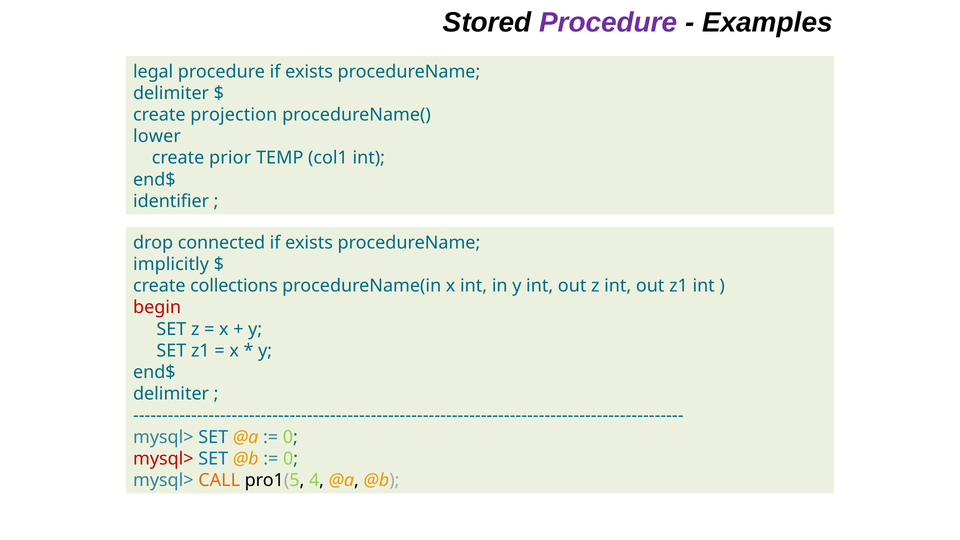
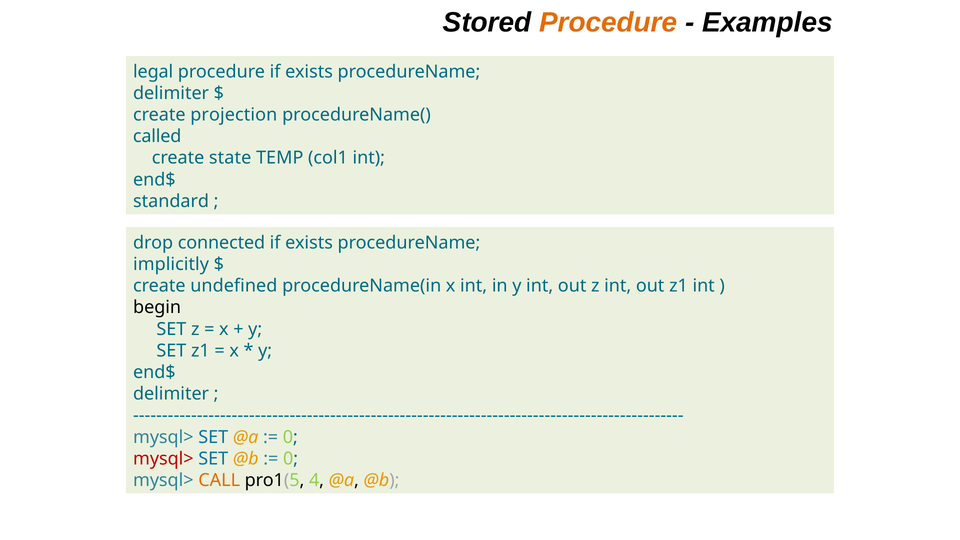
Procedure at (608, 22) colour: purple -> orange
lower: lower -> called
prior: prior -> state
identifier: identifier -> standard
collections: collections -> undefined
begin colour: red -> black
